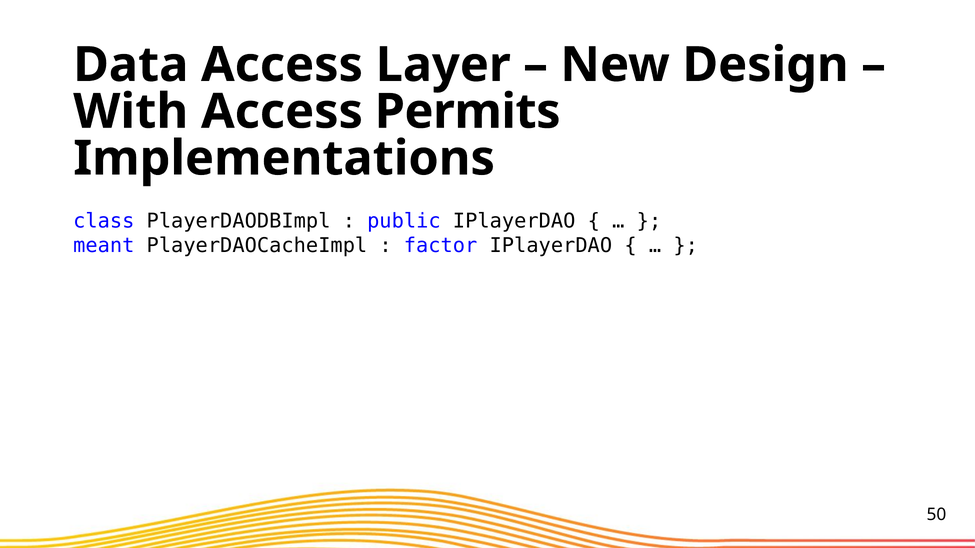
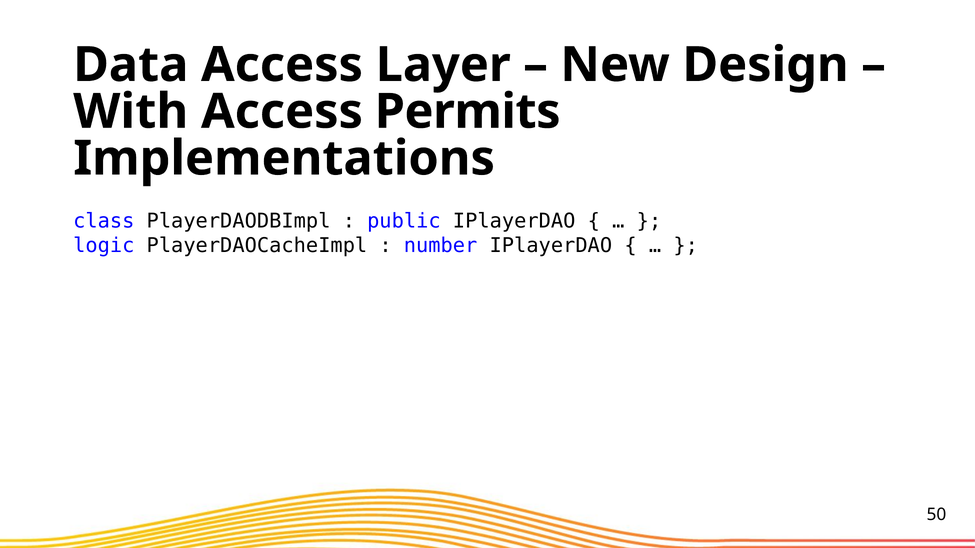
meant: meant -> logic
factor: factor -> number
